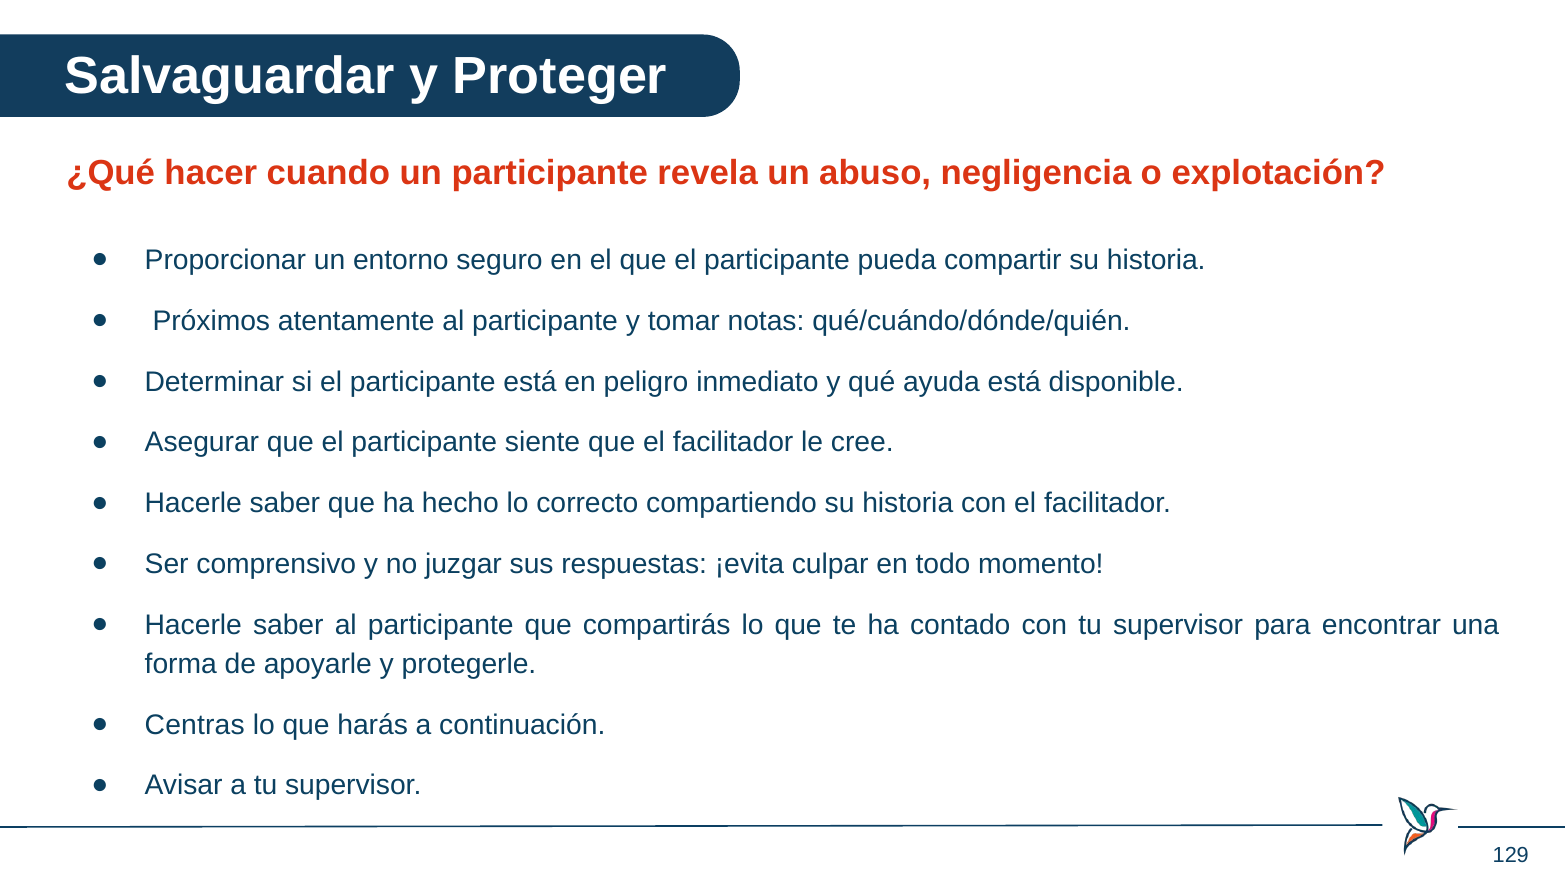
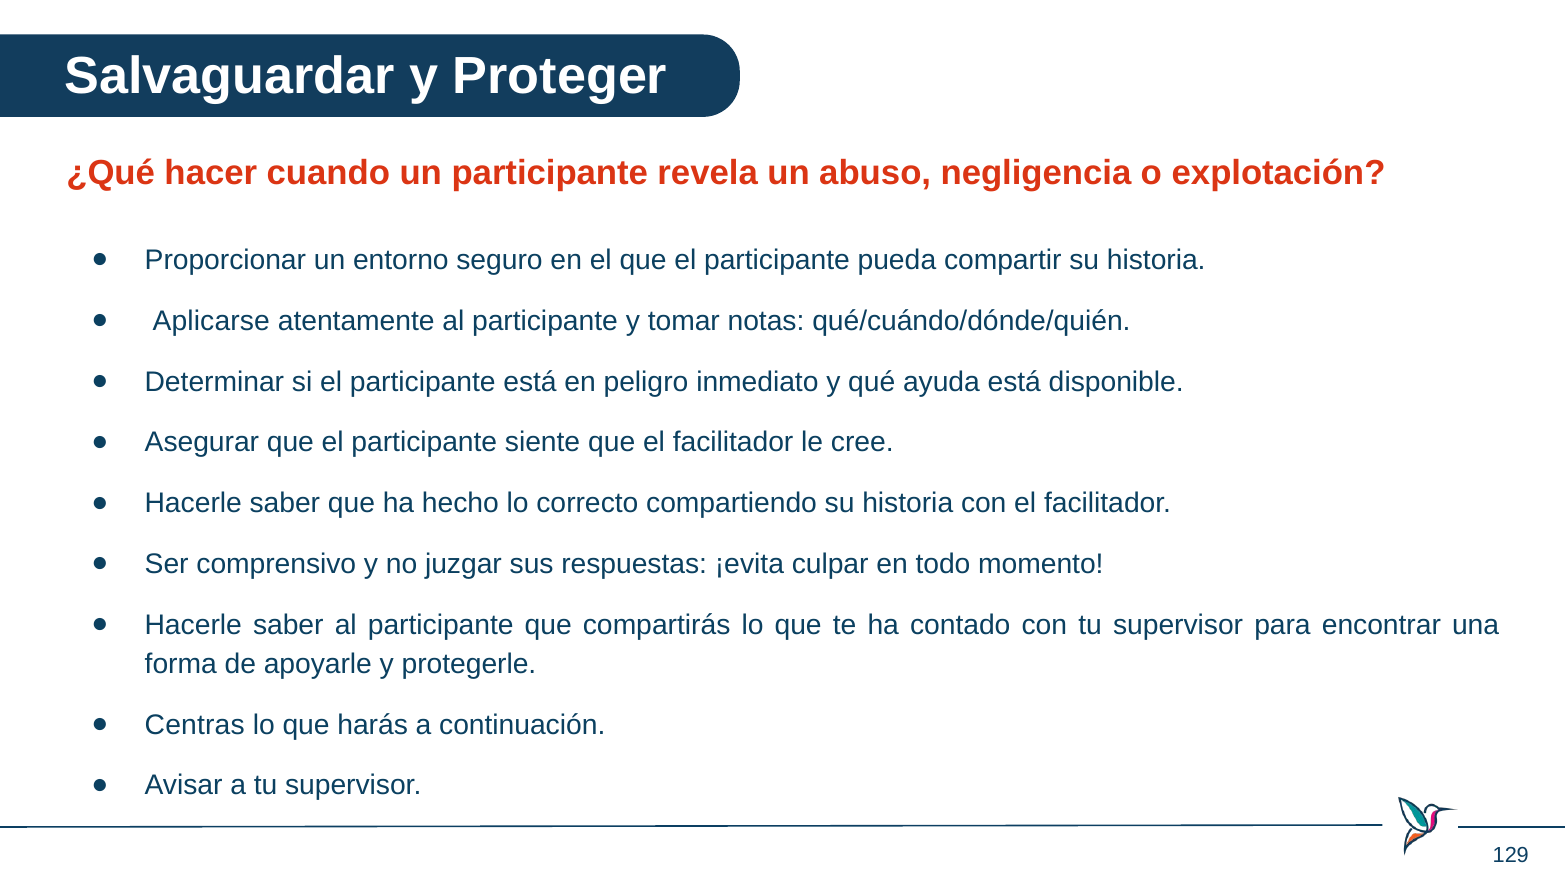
Próximos: Próximos -> Aplicarse
